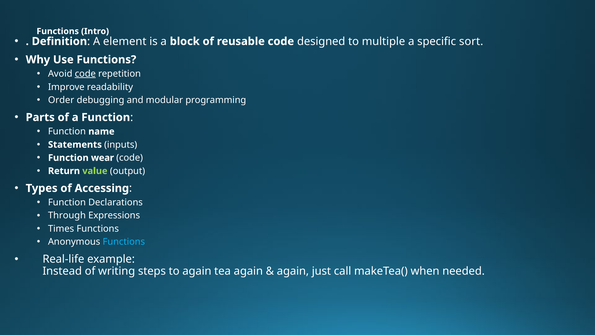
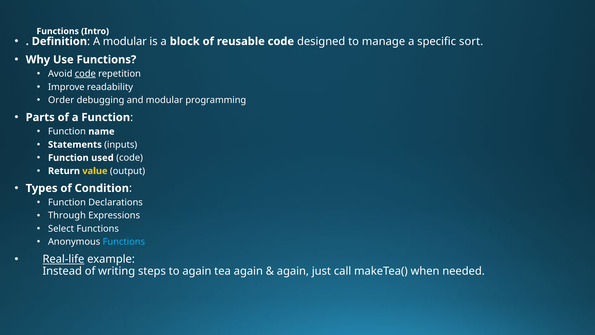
A element: element -> modular
multiple: multiple -> manage
wear: wear -> used
value colour: light green -> yellow
Accessing: Accessing -> Condition
Times: Times -> Select
Real-life underline: none -> present
